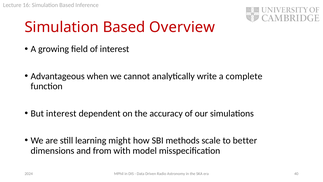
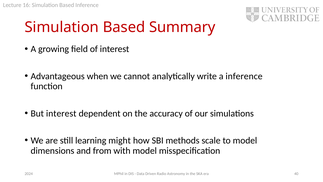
Overview: Overview -> Summary
a complete: complete -> inference
to better: better -> model
